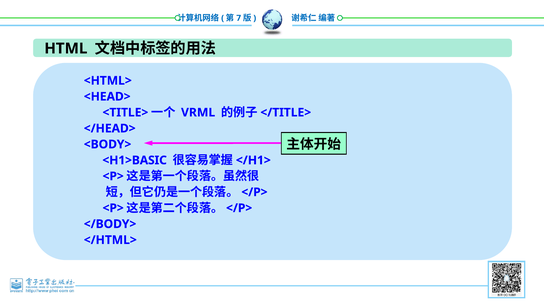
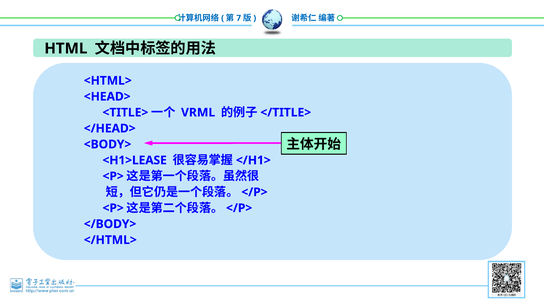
<H1>BASIC: <H1>BASIC -> <H1>LEASE
